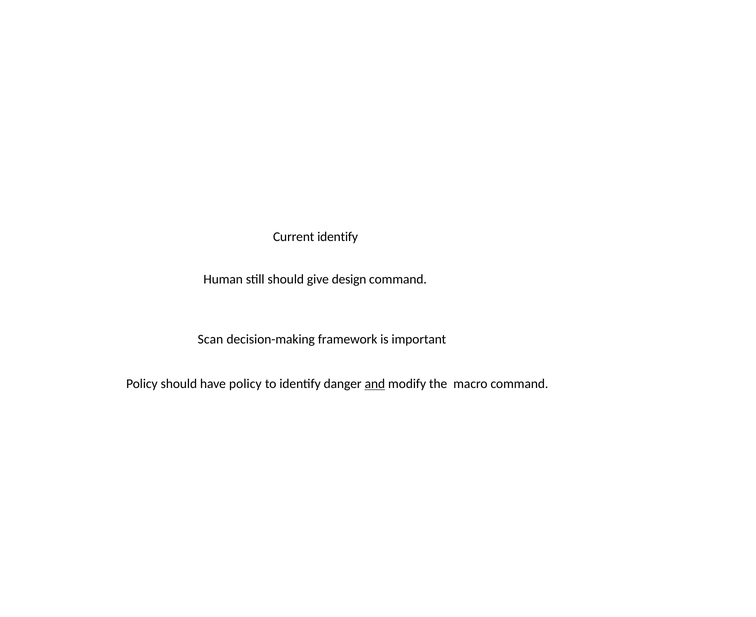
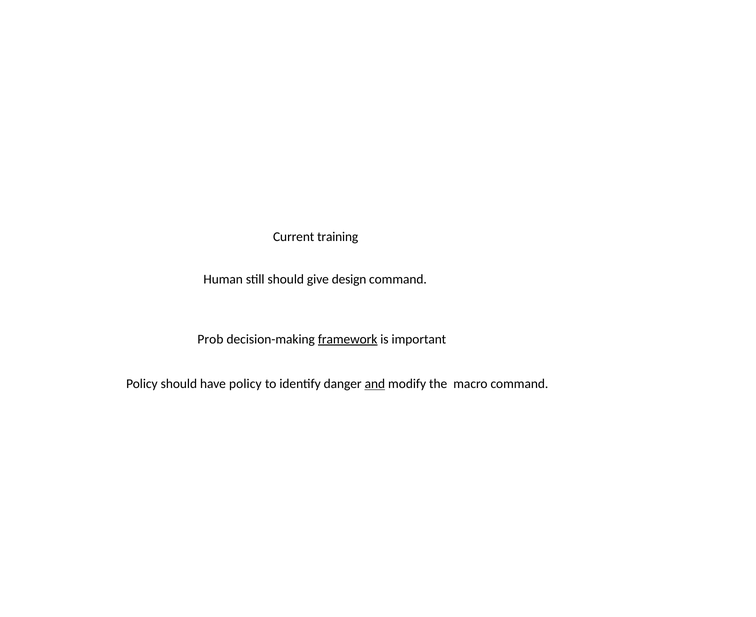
Current identify: identify -> training
Scan: Scan -> Prob
framework underline: none -> present
